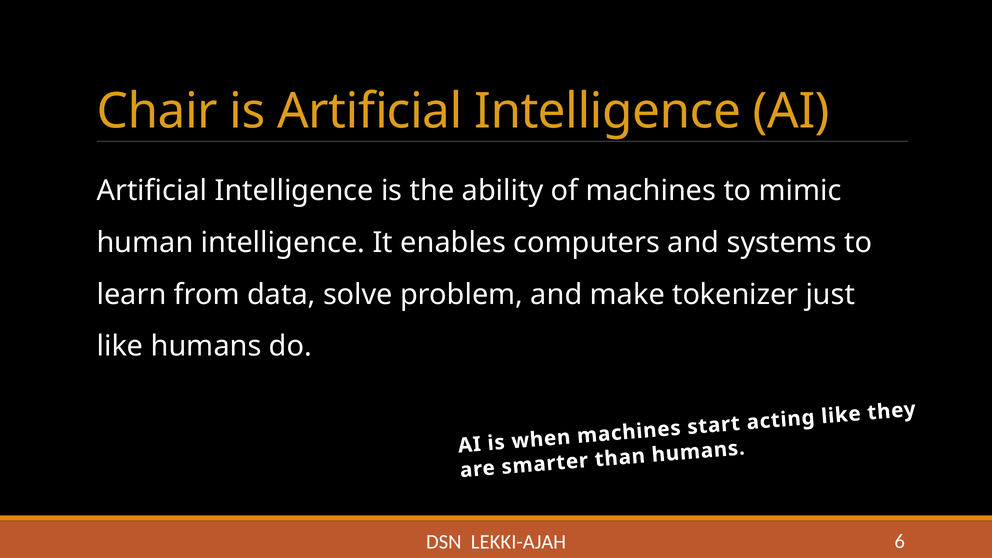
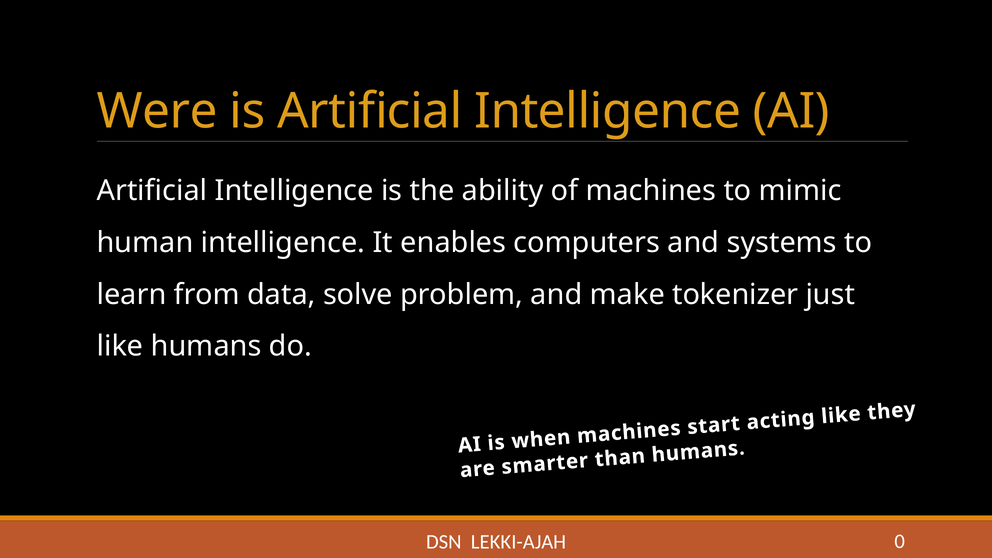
Chair: Chair -> Were
6: 6 -> 0
